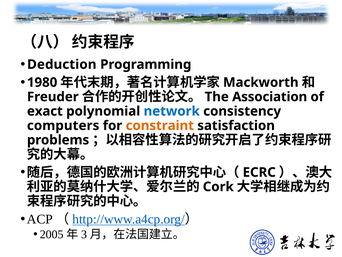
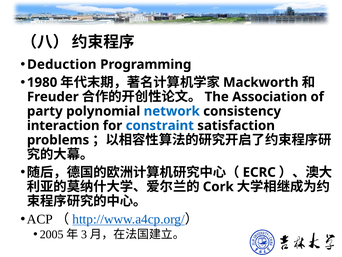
exact: exact -> party
computers: computers -> interaction
constraint colour: orange -> blue
